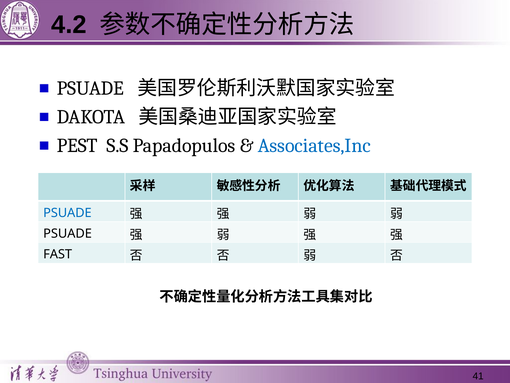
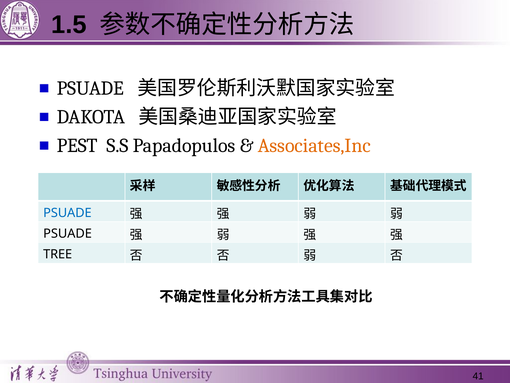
4.2: 4.2 -> 1.5
Associates,Inc colour: blue -> orange
FAST: FAST -> TREE
